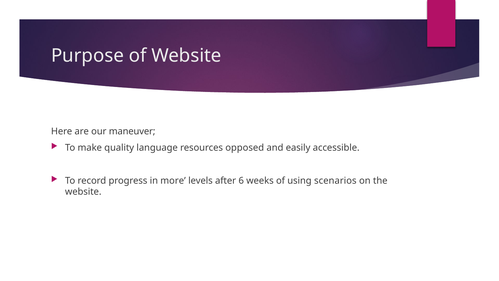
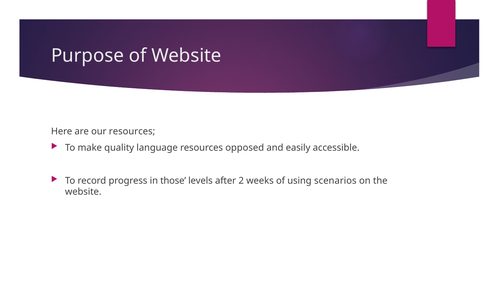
our maneuver: maneuver -> resources
more: more -> those
6: 6 -> 2
